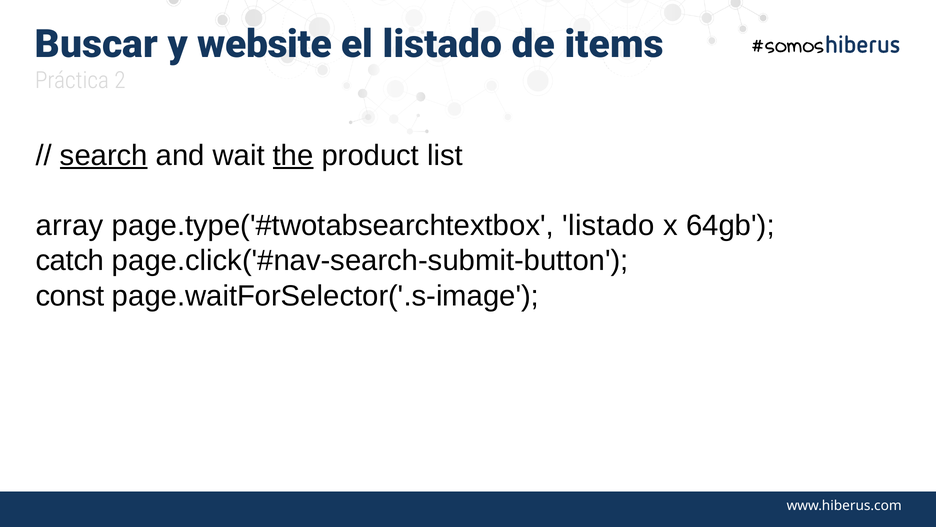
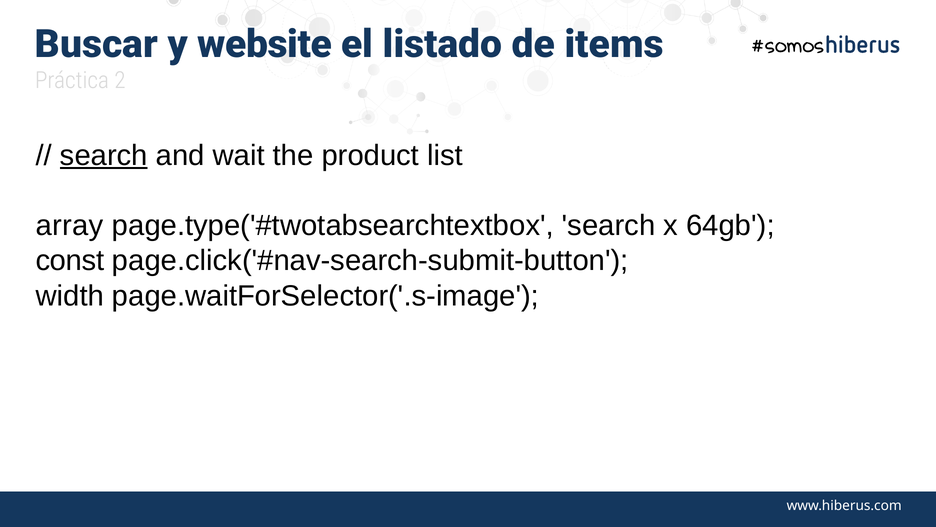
the underline: present -> none
listado at (608, 225): listado -> search
catch: catch -> const
const: const -> width
